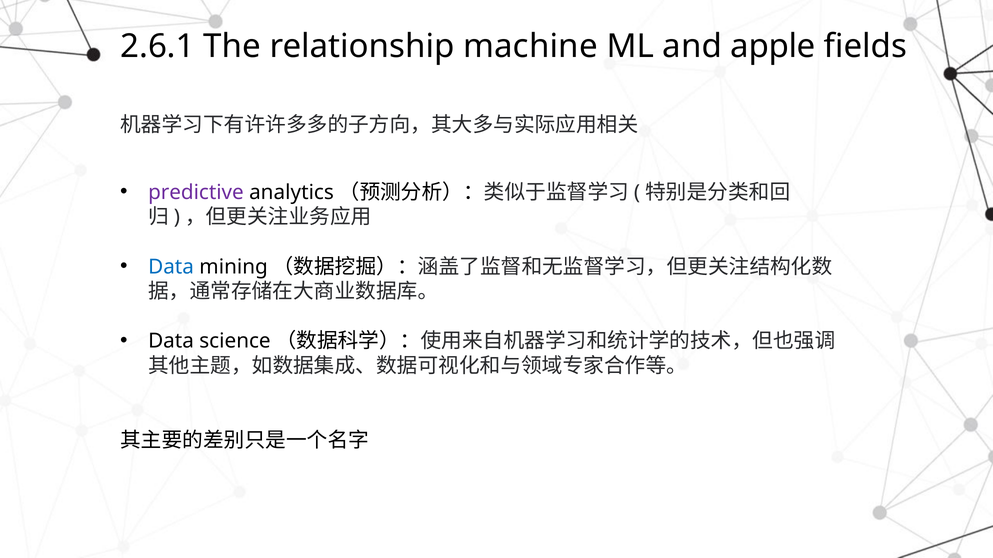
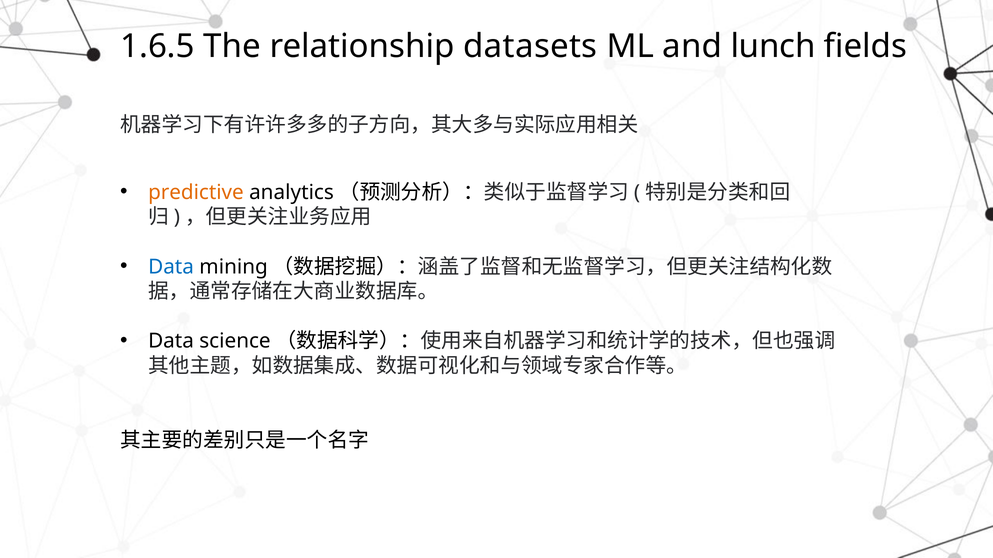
2.6.1: 2.6.1 -> 1.6.5
machine: machine -> datasets
apple: apple -> lunch
predictive colour: purple -> orange
